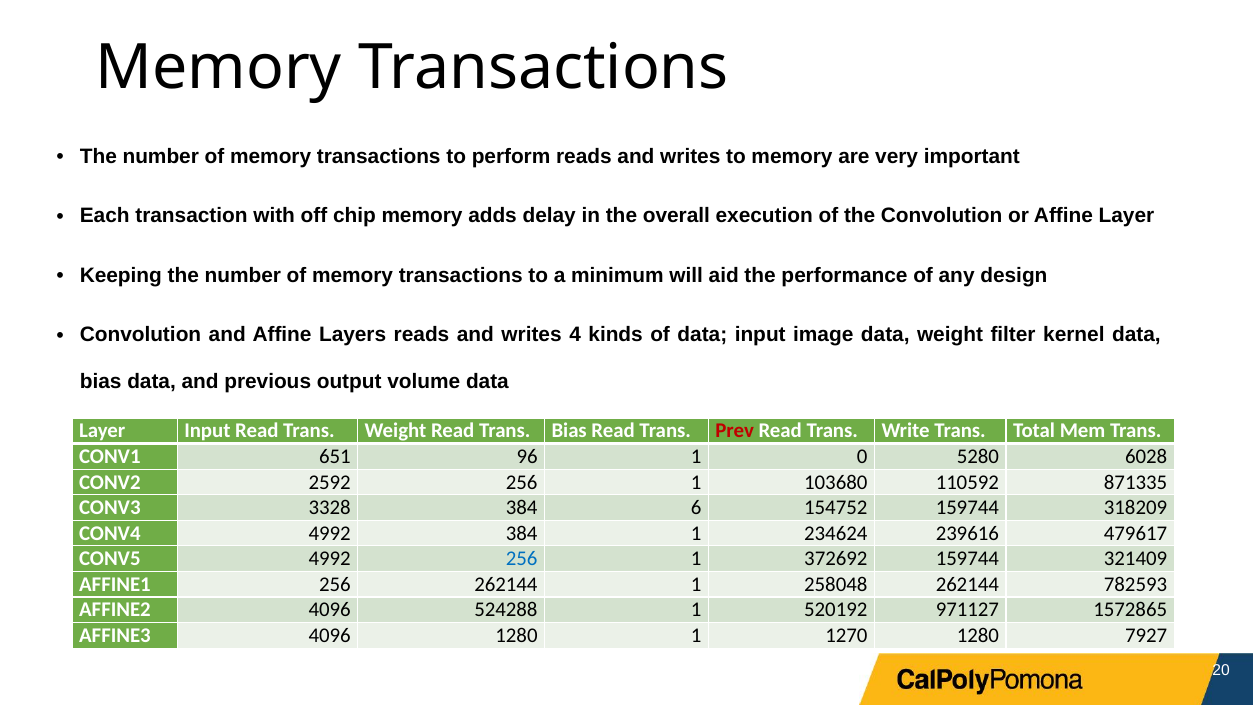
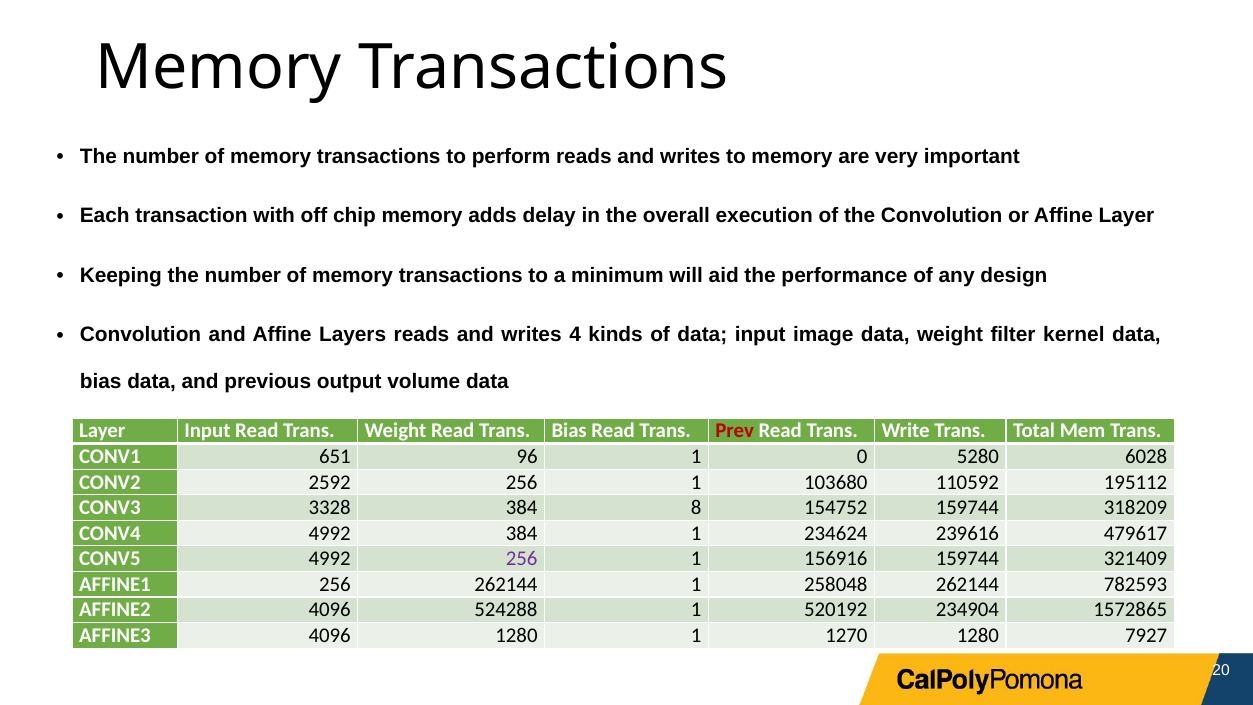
871335: 871335 -> 195112
6: 6 -> 8
256 at (522, 559) colour: blue -> purple
372692: 372692 -> 156916
971127: 971127 -> 234904
